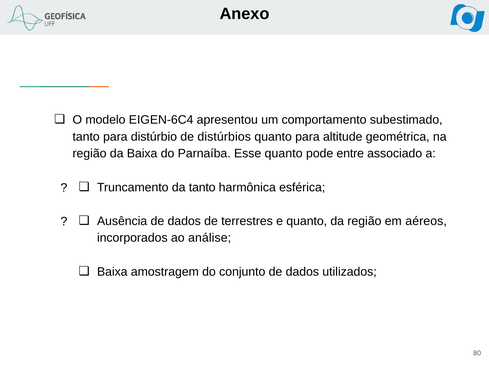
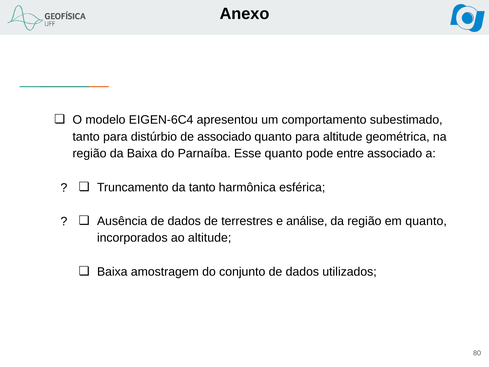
de distúrbios: distúrbios -> associado
e quanto: quanto -> análise
em aéreos: aéreos -> quanto
ao análise: análise -> altitude
